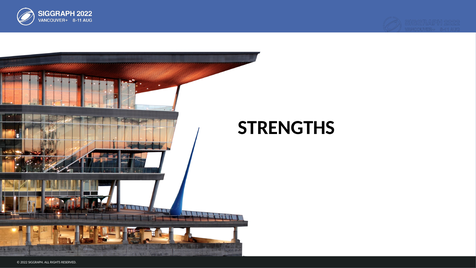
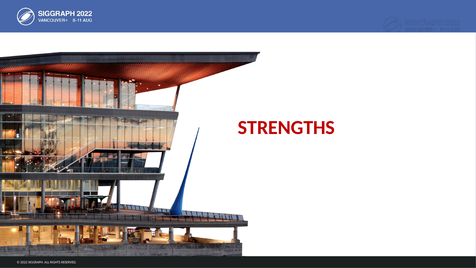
STRENGTHS colour: black -> red
